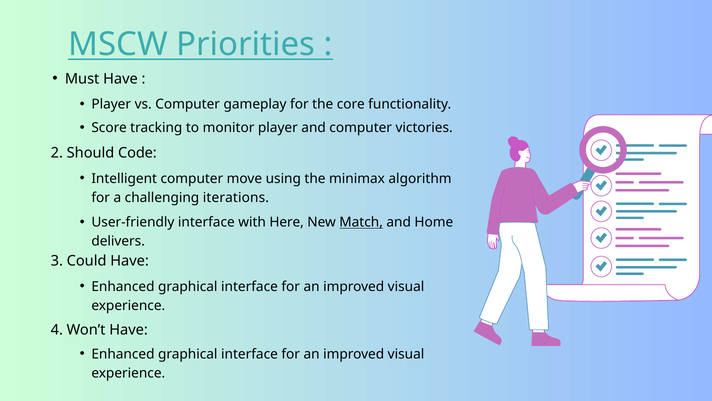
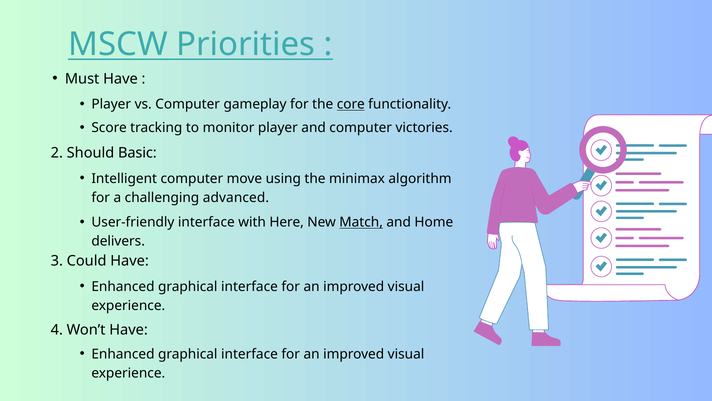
core underline: none -> present
Code: Code -> Basic
iterations: iterations -> advanced
